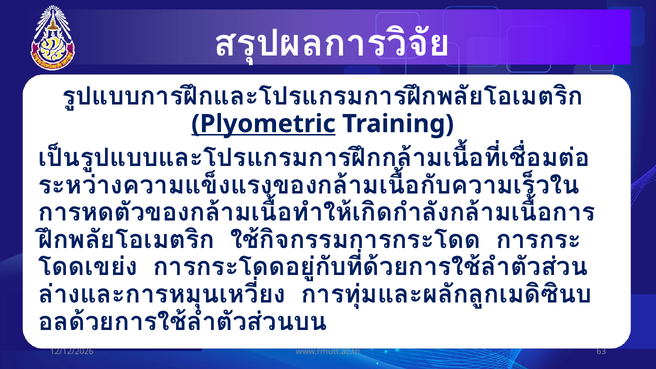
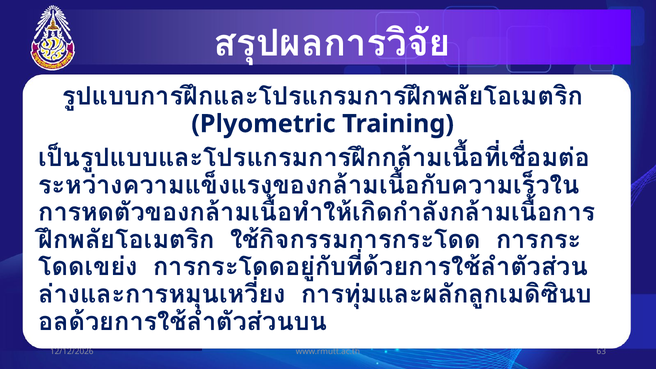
Plyometric underline: present -> none
